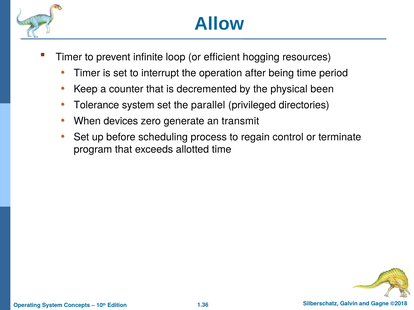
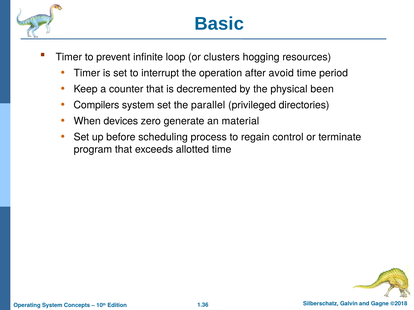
Allow: Allow -> Basic
efficient: efficient -> clusters
being: being -> avoid
Tolerance: Tolerance -> Compilers
transmit: transmit -> material
